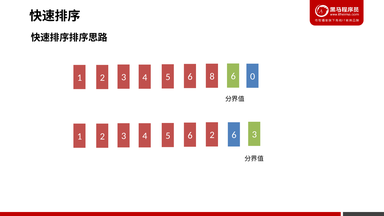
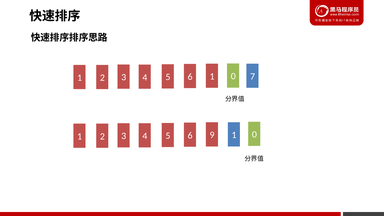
6 8: 8 -> 1
0: 0 -> 7
6 at (233, 76): 6 -> 0
2 at (212, 135): 2 -> 9
5 6: 6 -> 1
3 at (254, 135): 3 -> 0
